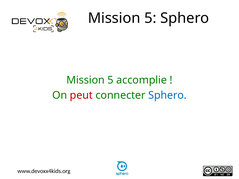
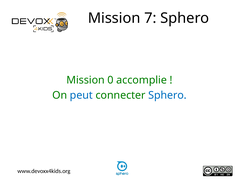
5 at (150, 18): 5 -> 7
5 at (111, 80): 5 -> 0
peut colour: red -> blue
